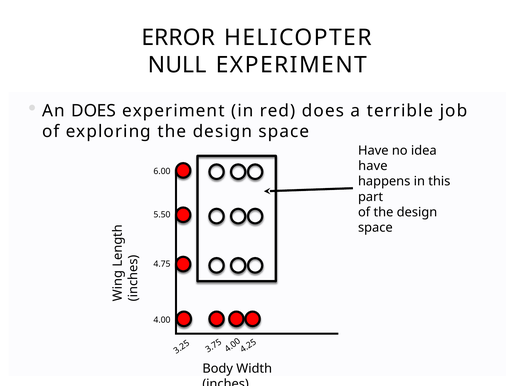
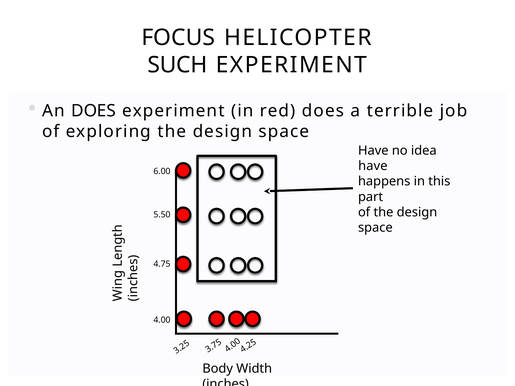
ERROR: ERROR -> FOCUS
NULL: NULL -> SUCH
